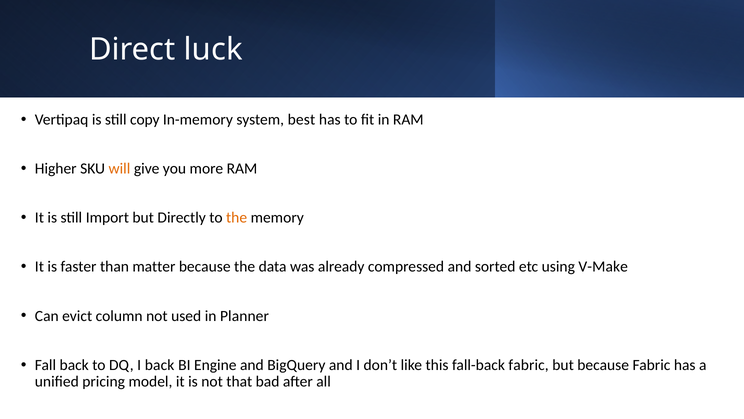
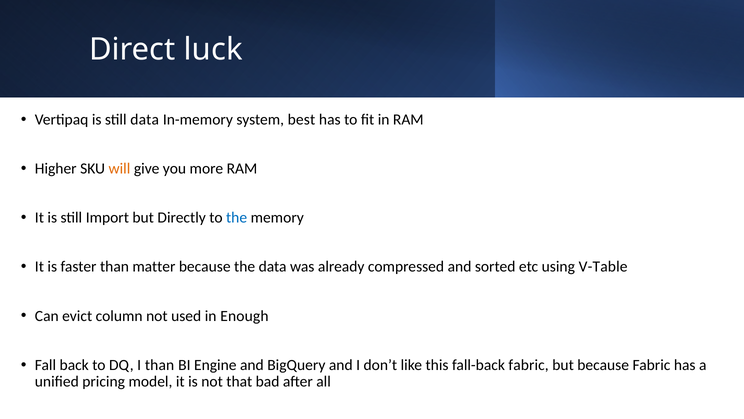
still copy: copy -> data
the at (237, 217) colour: orange -> blue
V-Make: V-Make -> V-Table
Planner: Planner -> Enough
I back: back -> than
